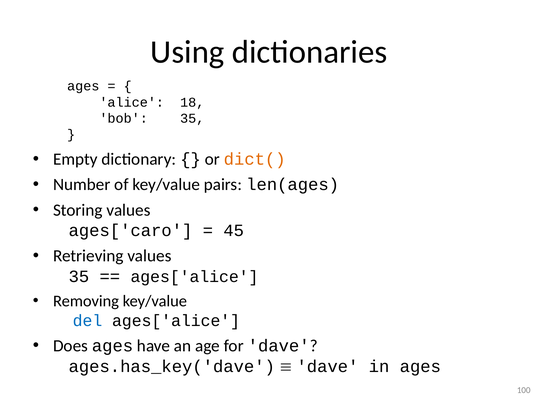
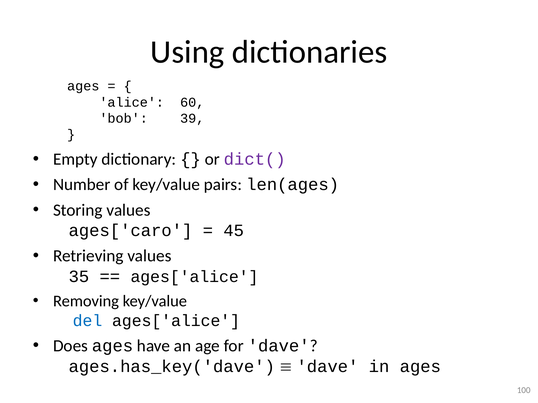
18: 18 -> 60
bob 35: 35 -> 39
dict( colour: orange -> purple
